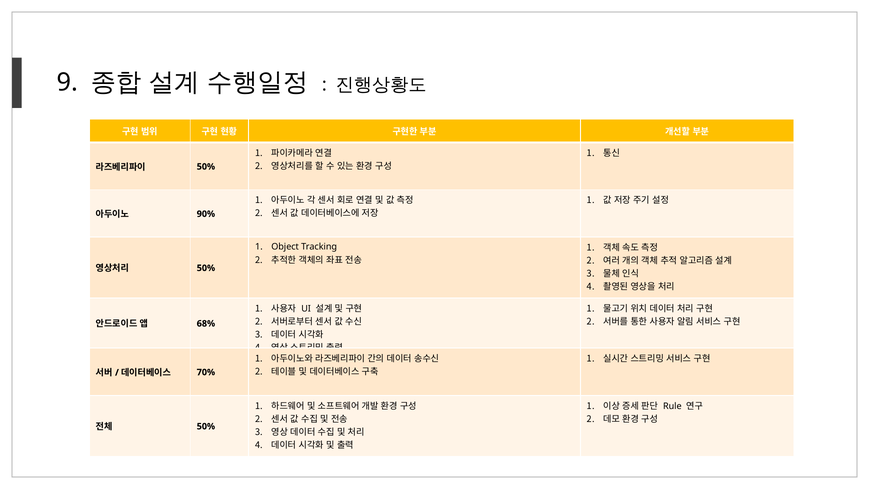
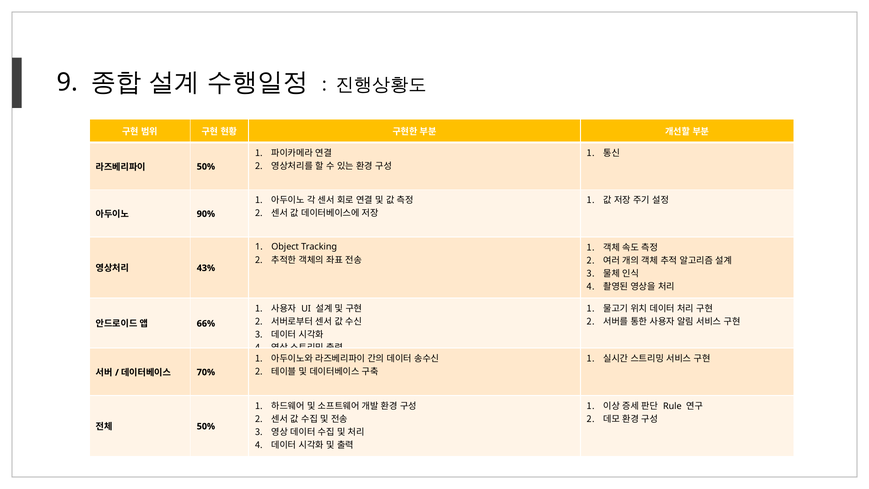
50% at (206, 268): 50% -> 43%
68%: 68% -> 66%
